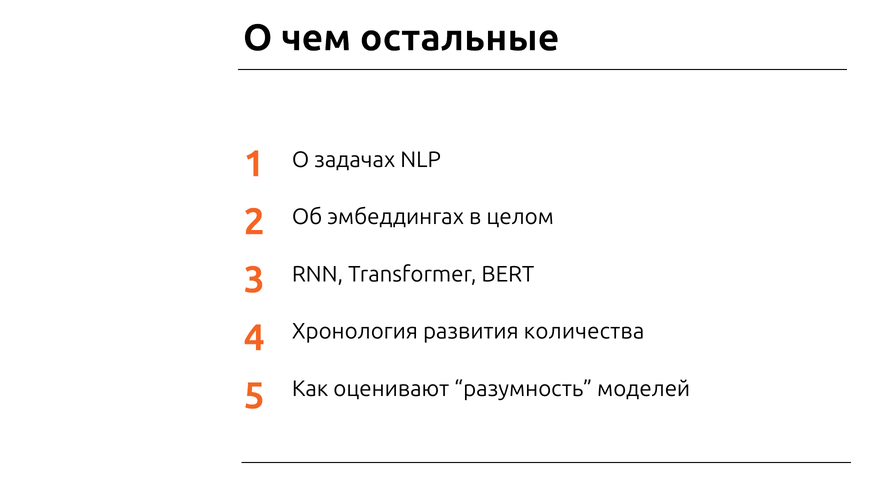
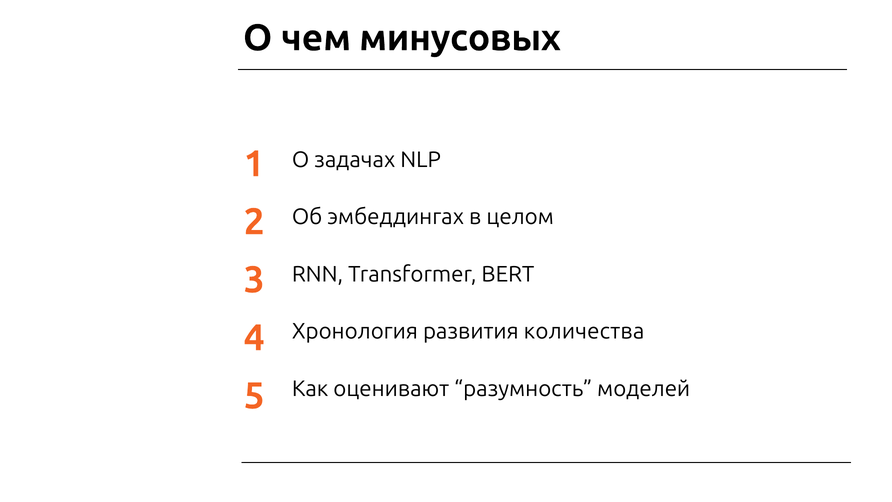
остальные: остальные -> минусовых
